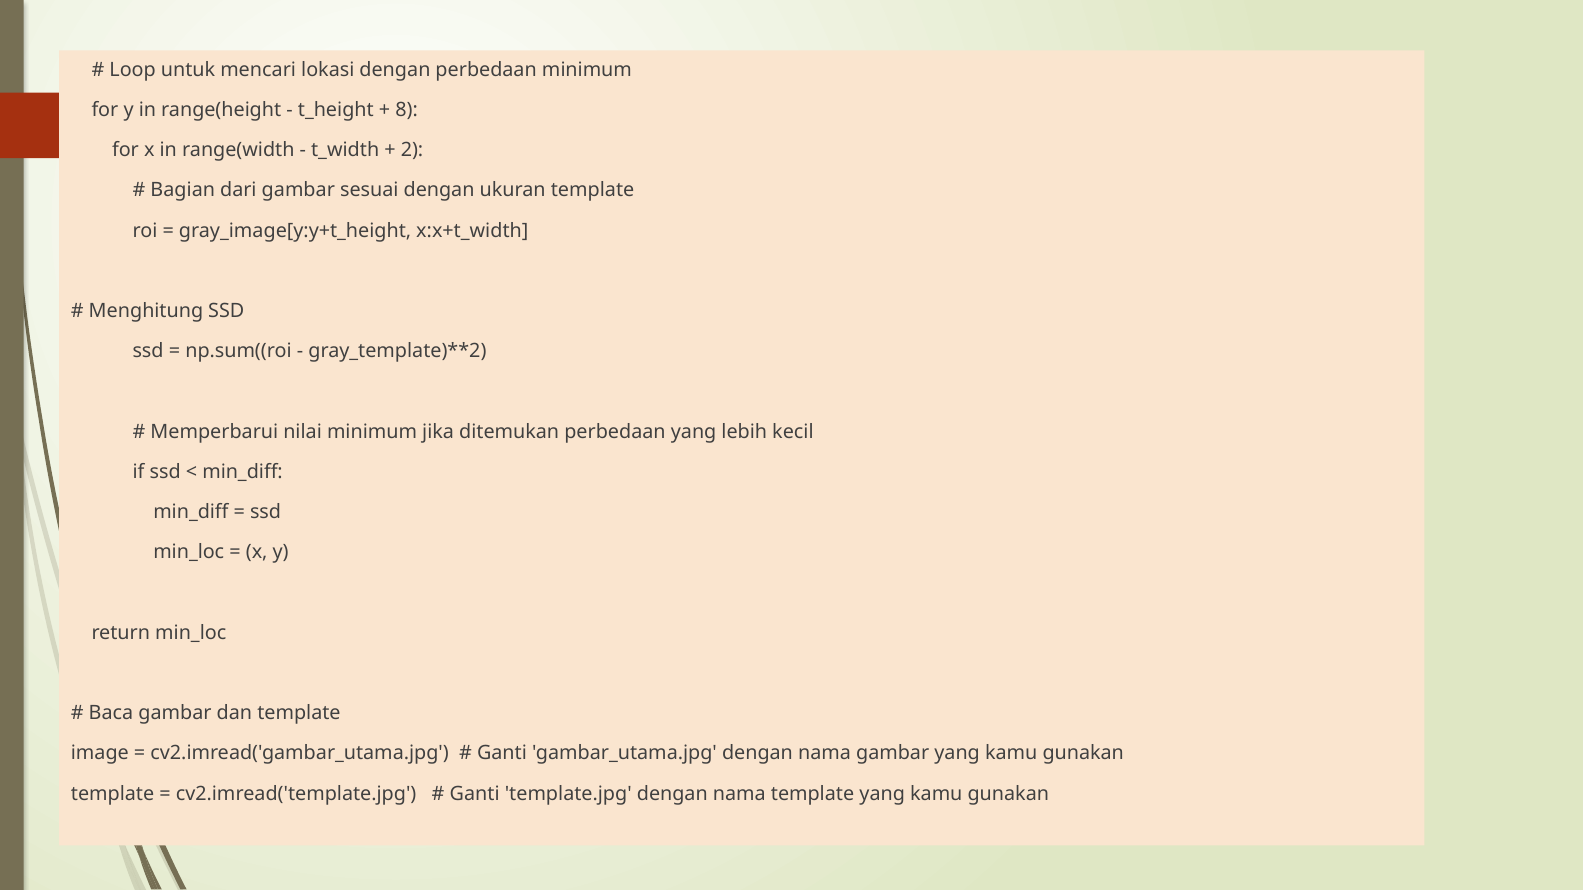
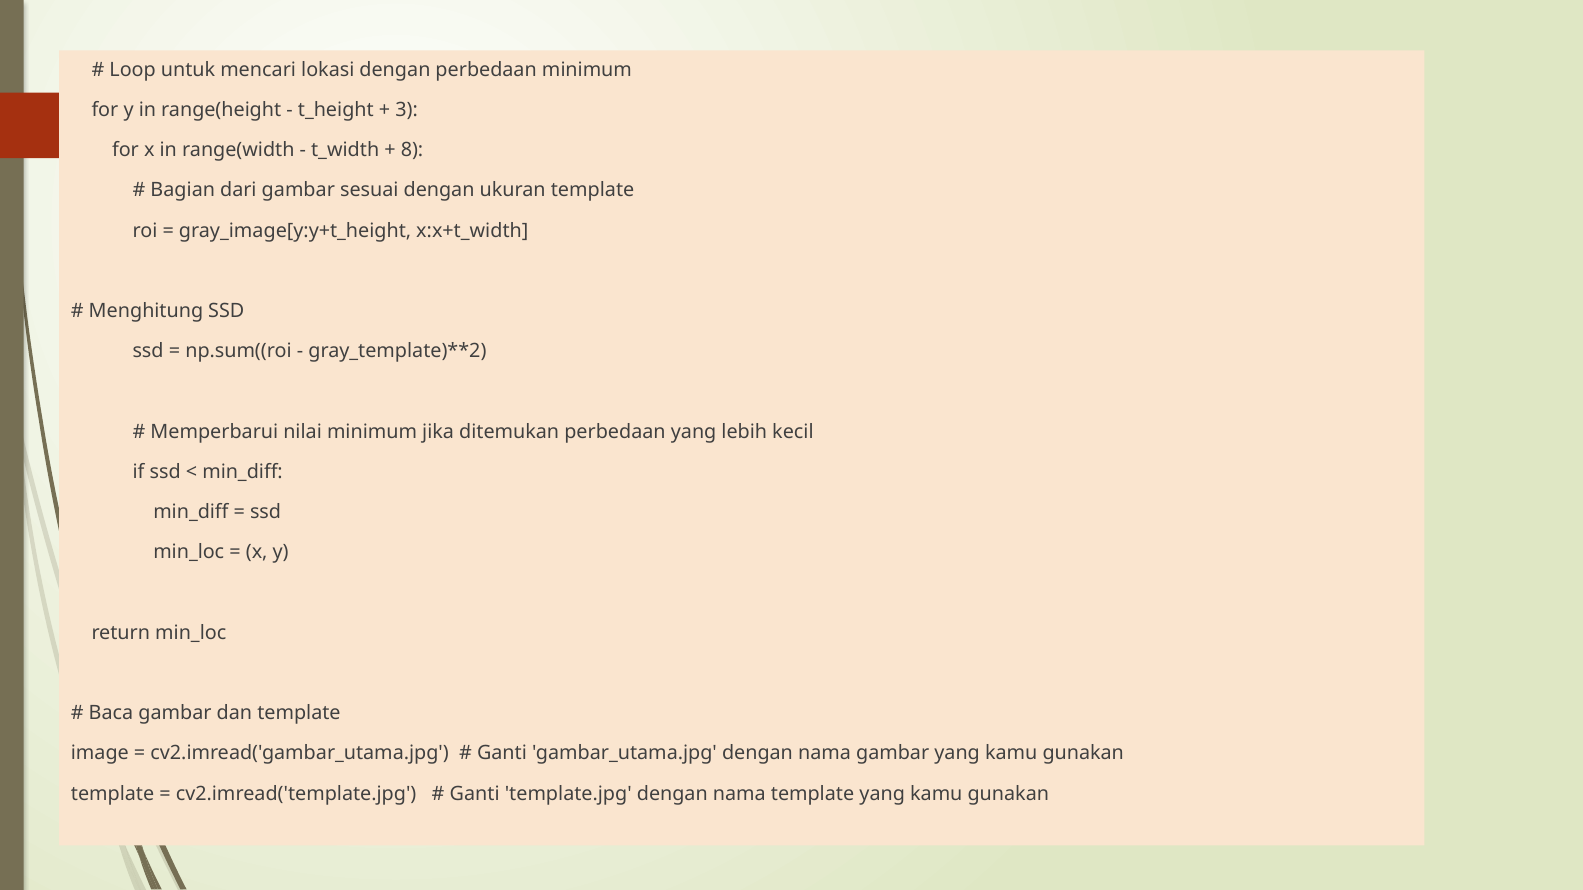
8: 8 -> 3
2: 2 -> 8
